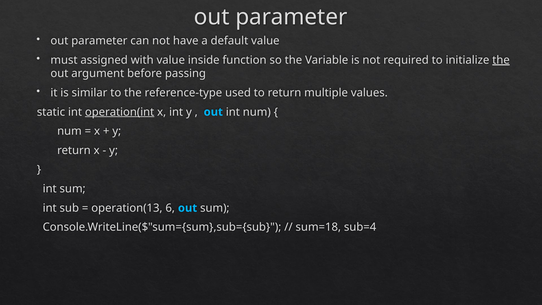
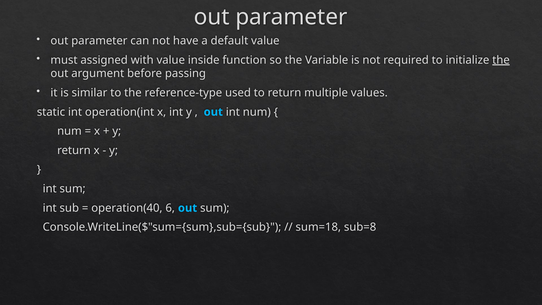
operation(int underline: present -> none
operation(13: operation(13 -> operation(40
sub=4: sub=4 -> sub=8
